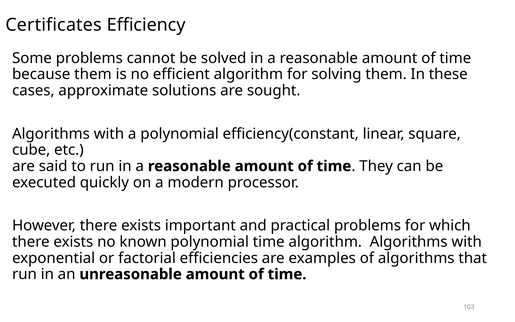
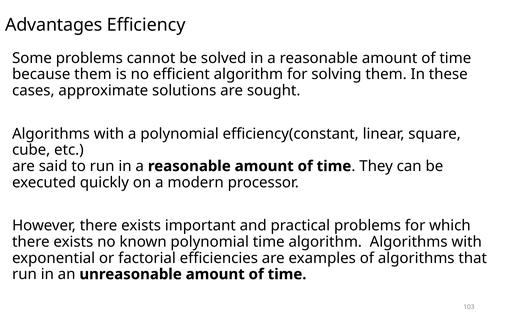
Certificates: Certificates -> Advantages
